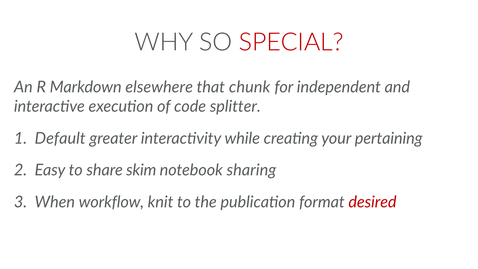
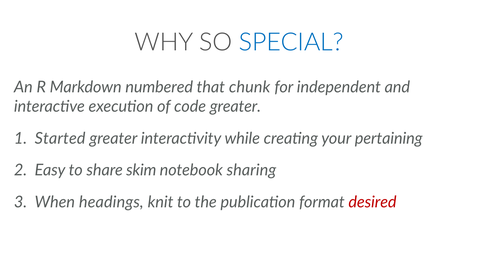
SPECIAL colour: red -> blue
elsewhere: elsewhere -> numbered
code splitter: splitter -> greater
Default: Default -> Started
workflow: workflow -> headings
